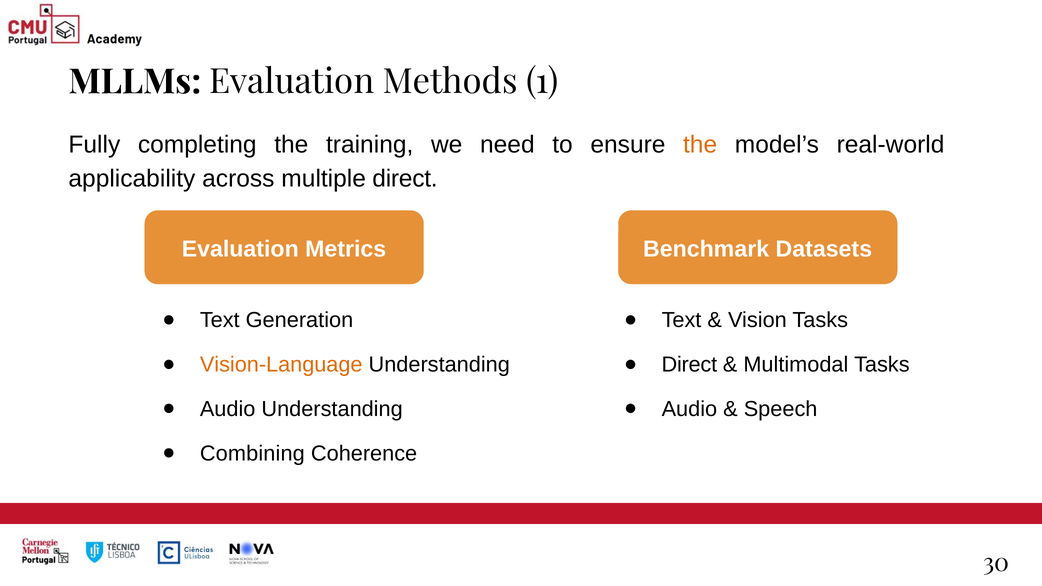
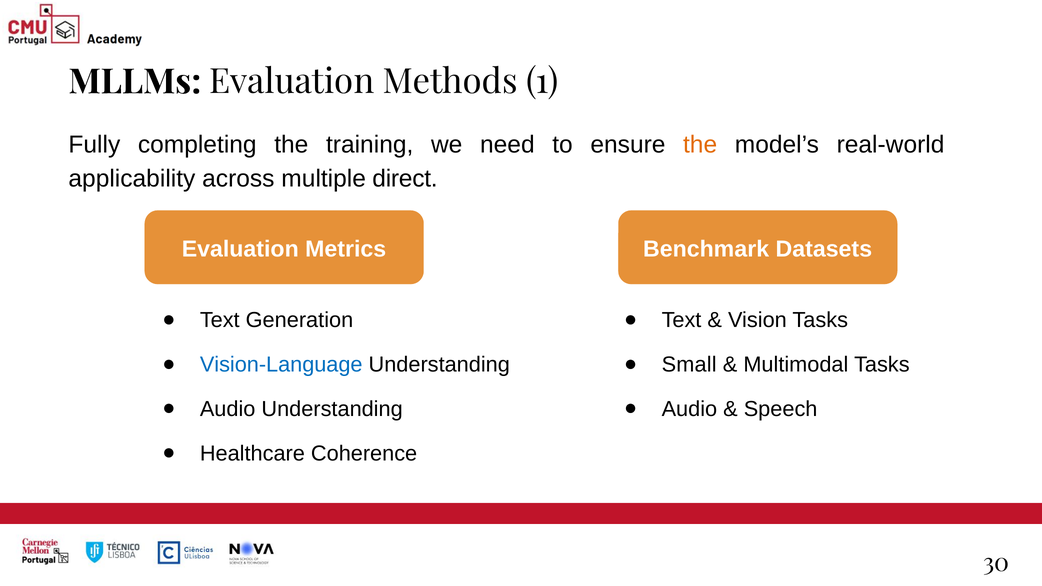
Vision-Language colour: orange -> blue
Direct at (689, 365): Direct -> Small
Combining: Combining -> Healthcare
